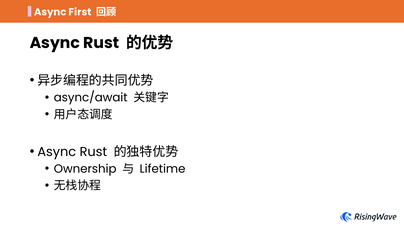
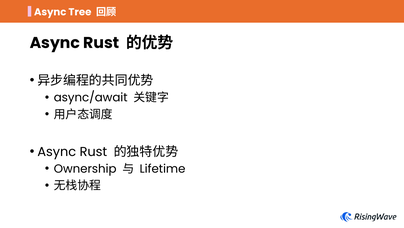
First: First -> Tree
